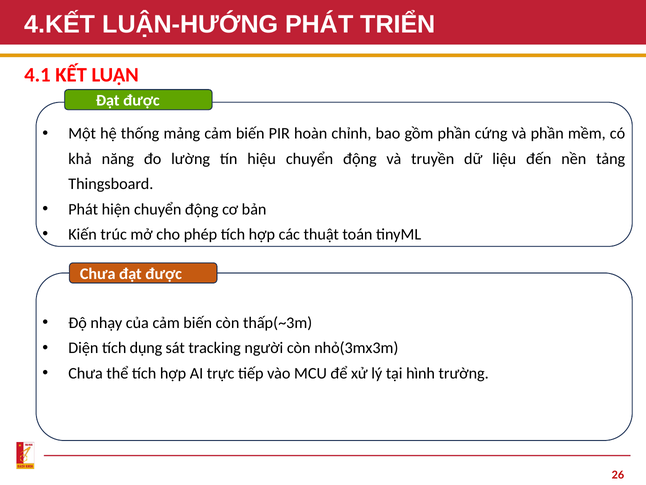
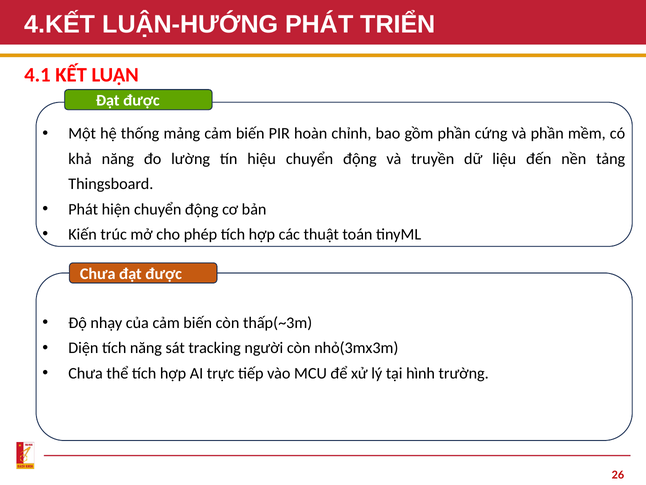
tích dụng: dụng -> năng
